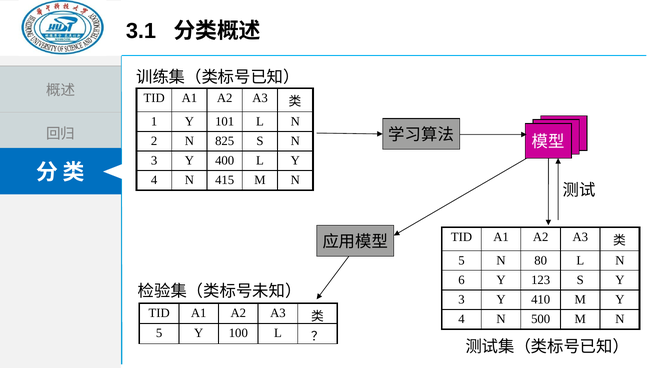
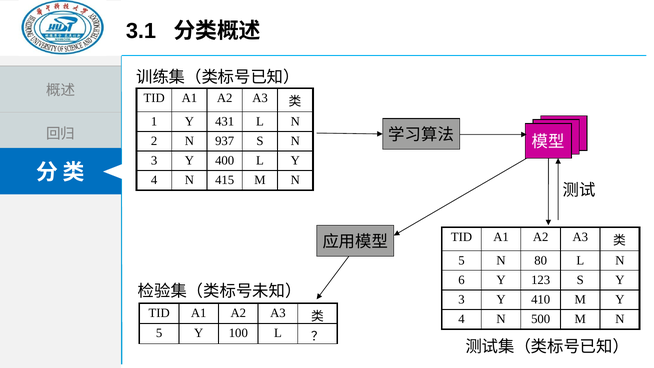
101: 101 -> 431
825: 825 -> 937
